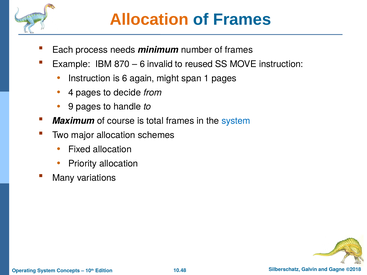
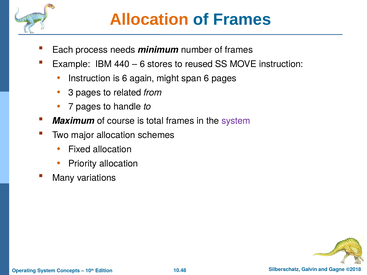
870: 870 -> 440
invalid: invalid -> stores
span 1: 1 -> 6
4: 4 -> 3
decide: decide -> related
9: 9 -> 7
system at (236, 121) colour: blue -> purple
